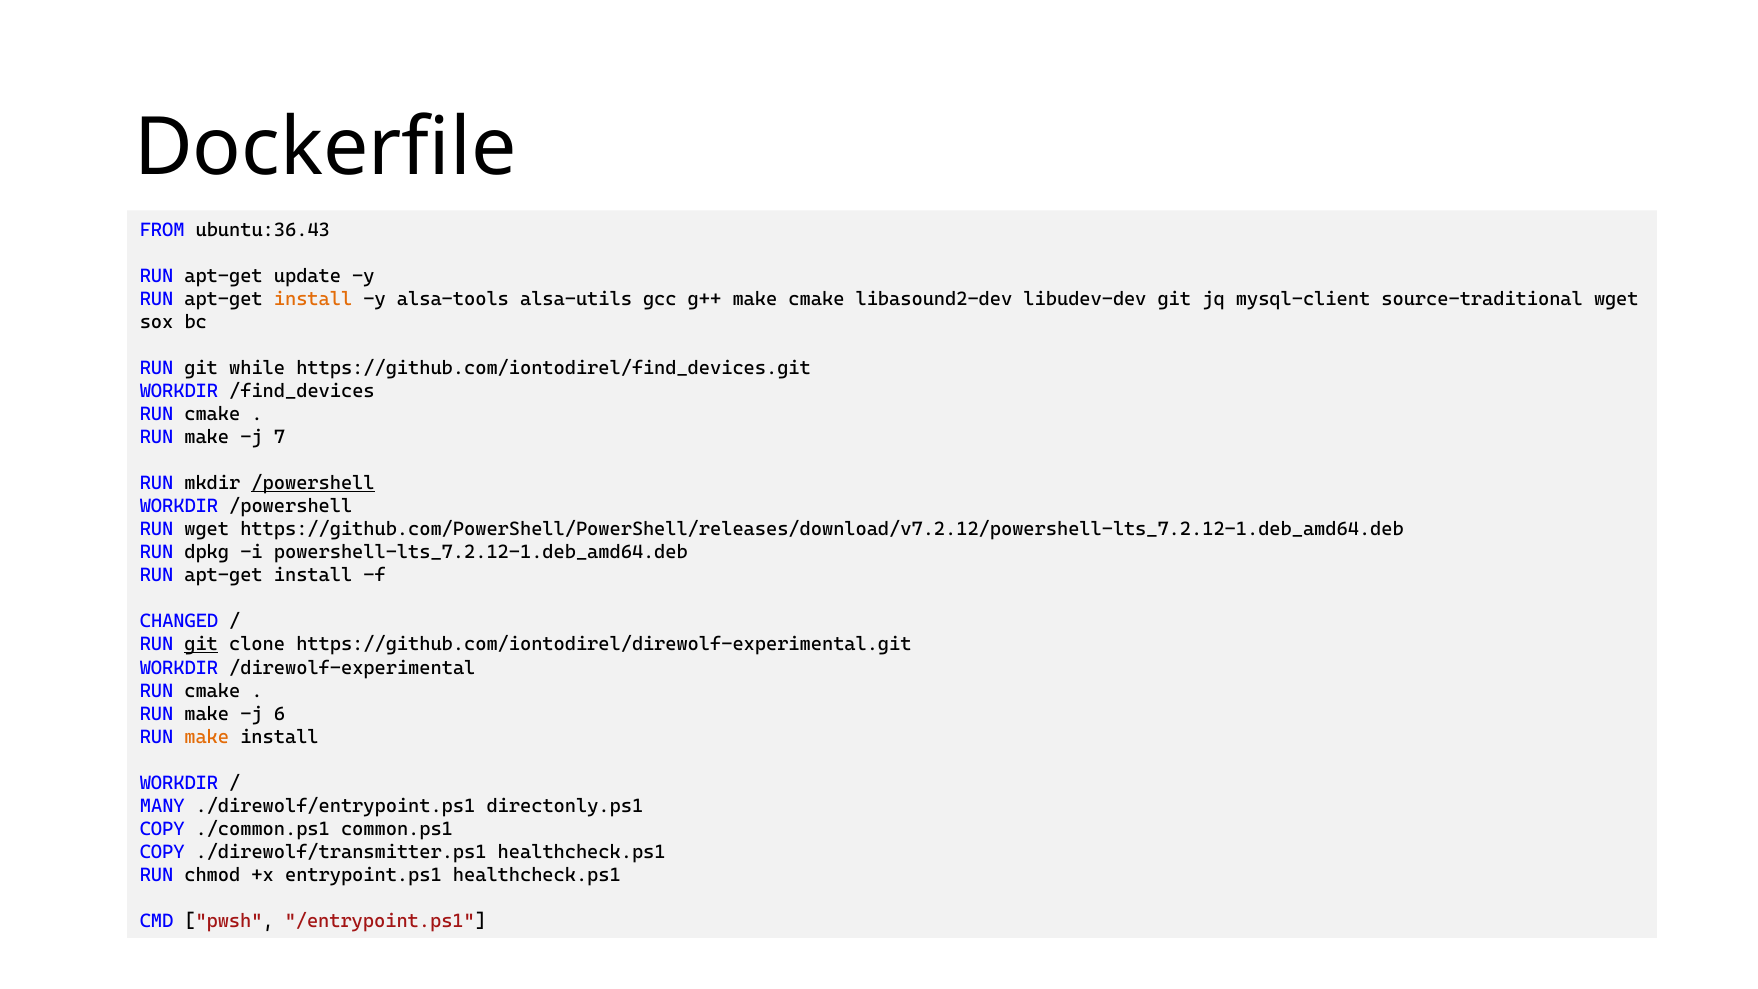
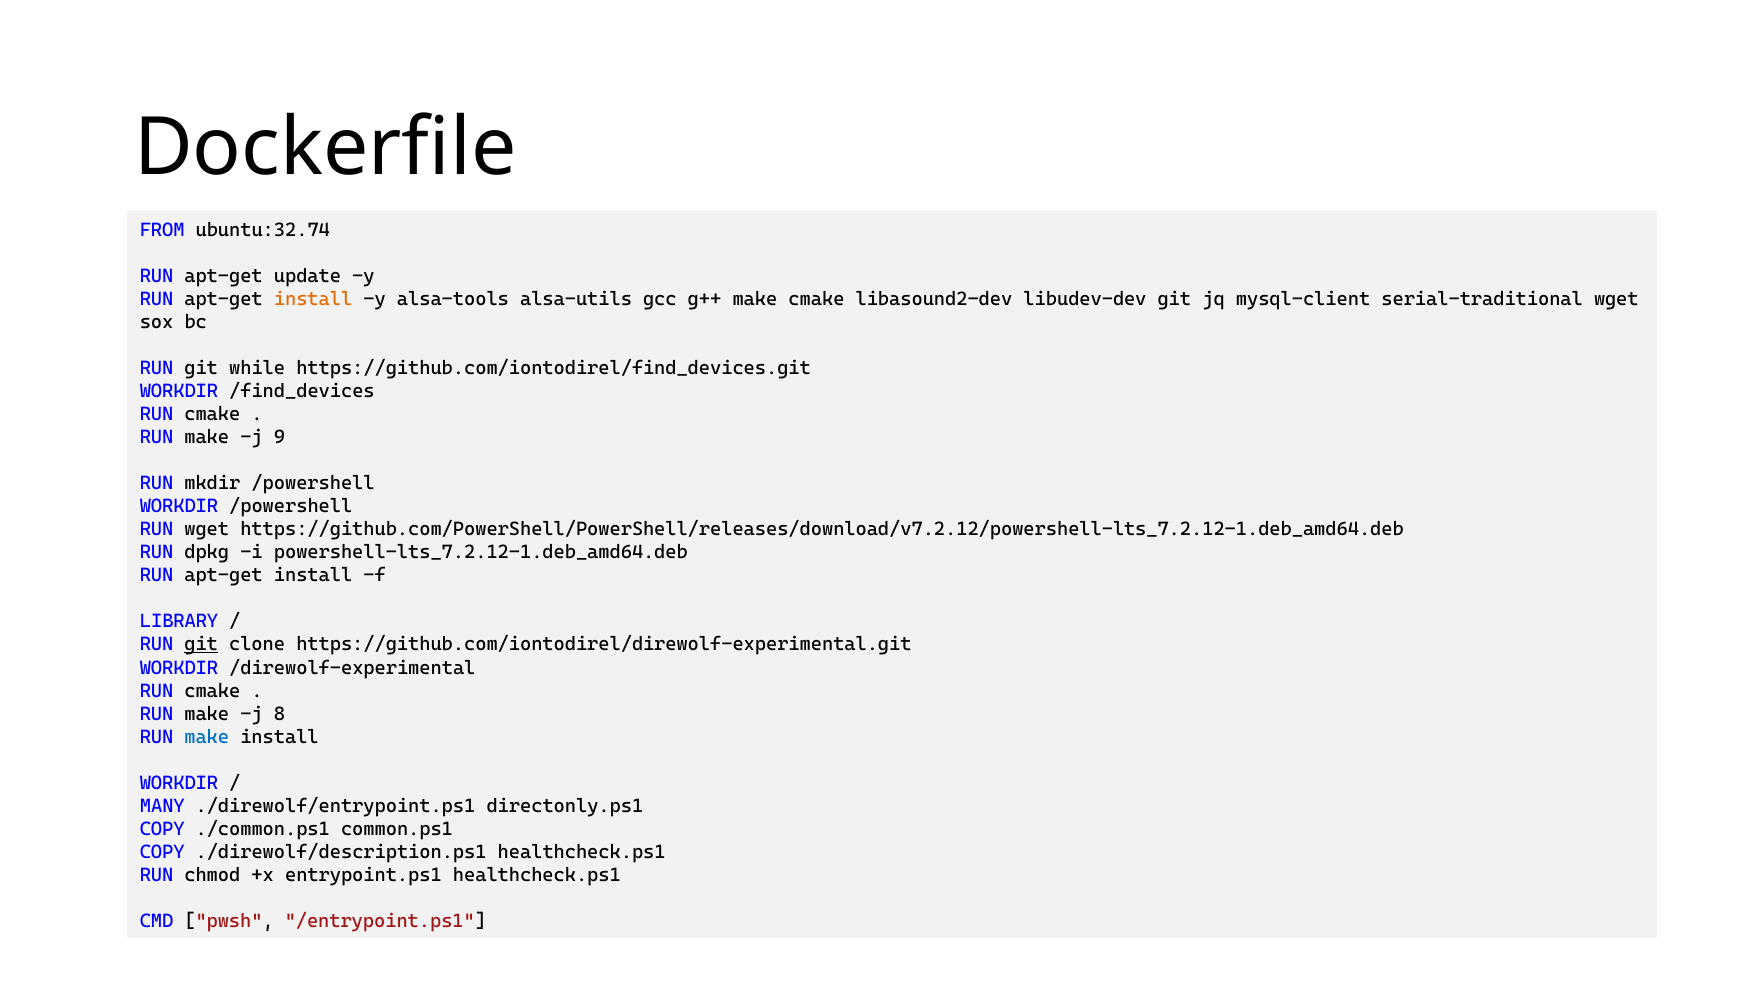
ubuntu:36.43: ubuntu:36.43 -> ubuntu:32.74
source-traditional: source-traditional -> serial-traditional
7: 7 -> 9
/powershell at (313, 483) underline: present -> none
CHANGED: CHANGED -> LIBRARY
6: 6 -> 8
make at (207, 737) colour: orange -> blue
./direwolf/transmitter.ps1: ./direwolf/transmitter.ps1 -> ./direwolf/description.ps1
